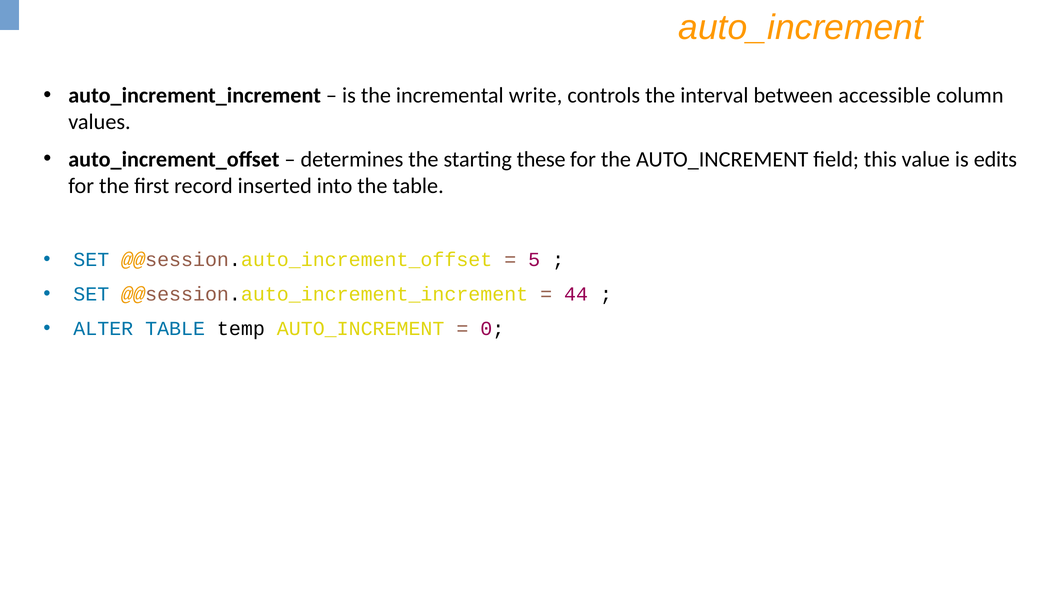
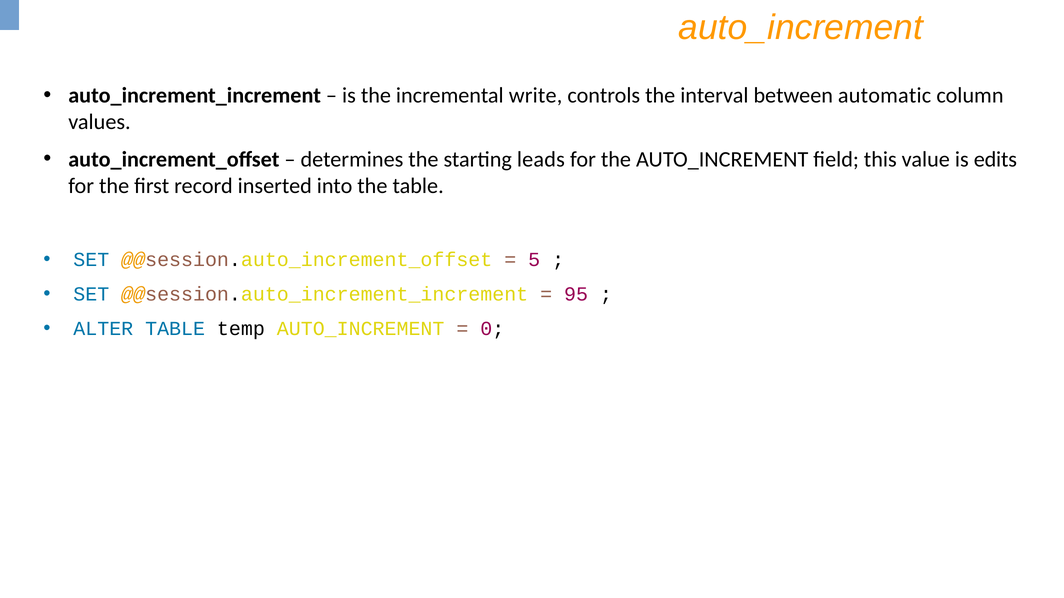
accessible: accessible -> automatic
these: these -> leads
44: 44 -> 95
